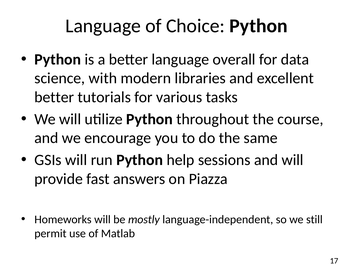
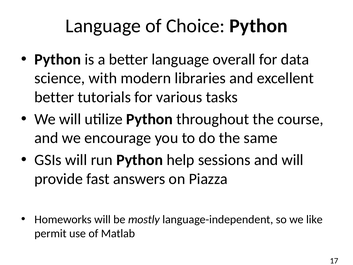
still: still -> like
